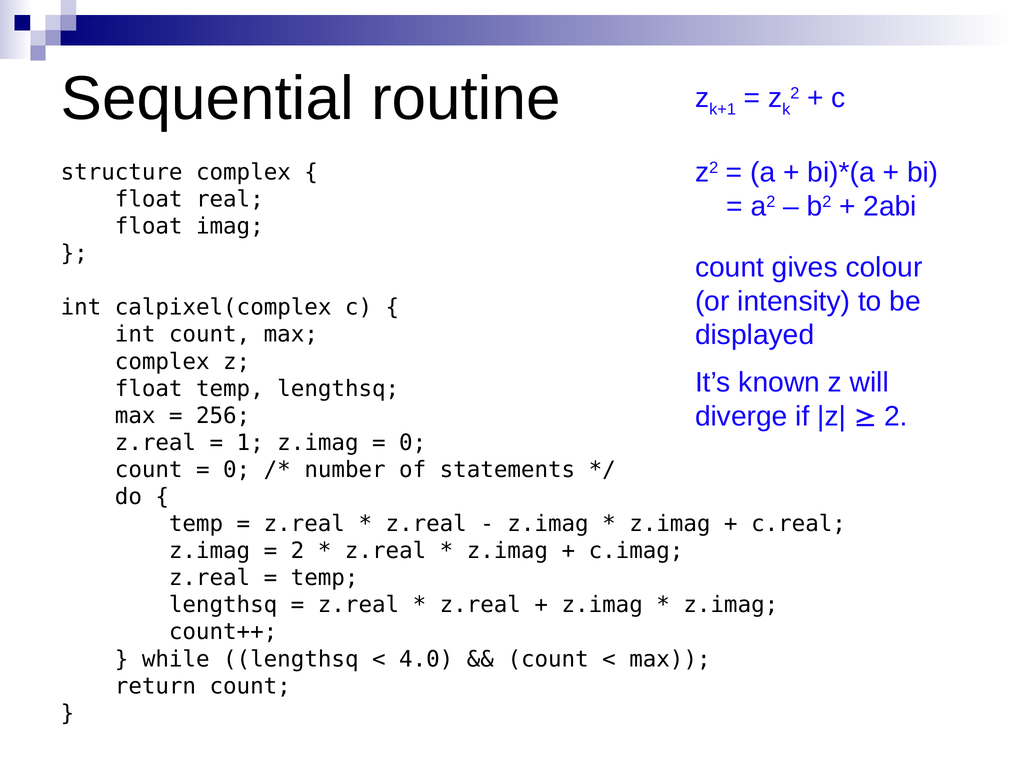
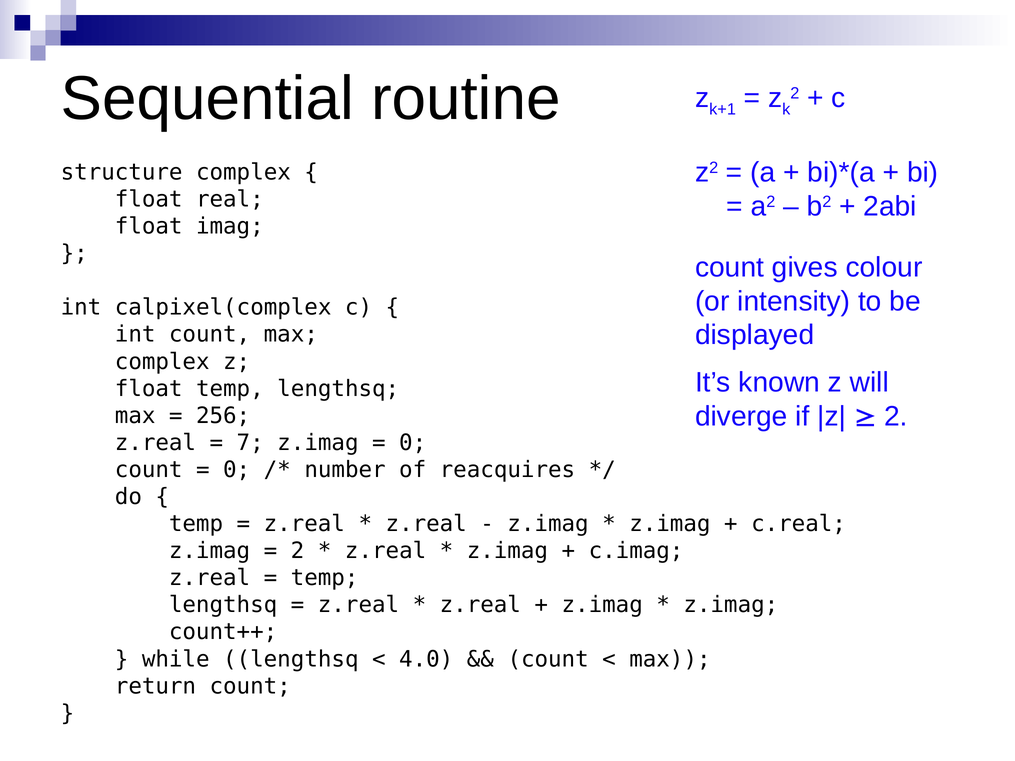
1: 1 -> 7
statements: statements -> reacquires
